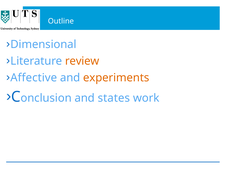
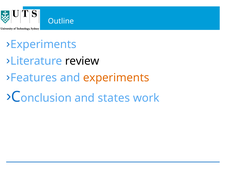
Dimensional at (43, 44): Dimensional -> Experiments
review colour: orange -> black
Affective: Affective -> Features
